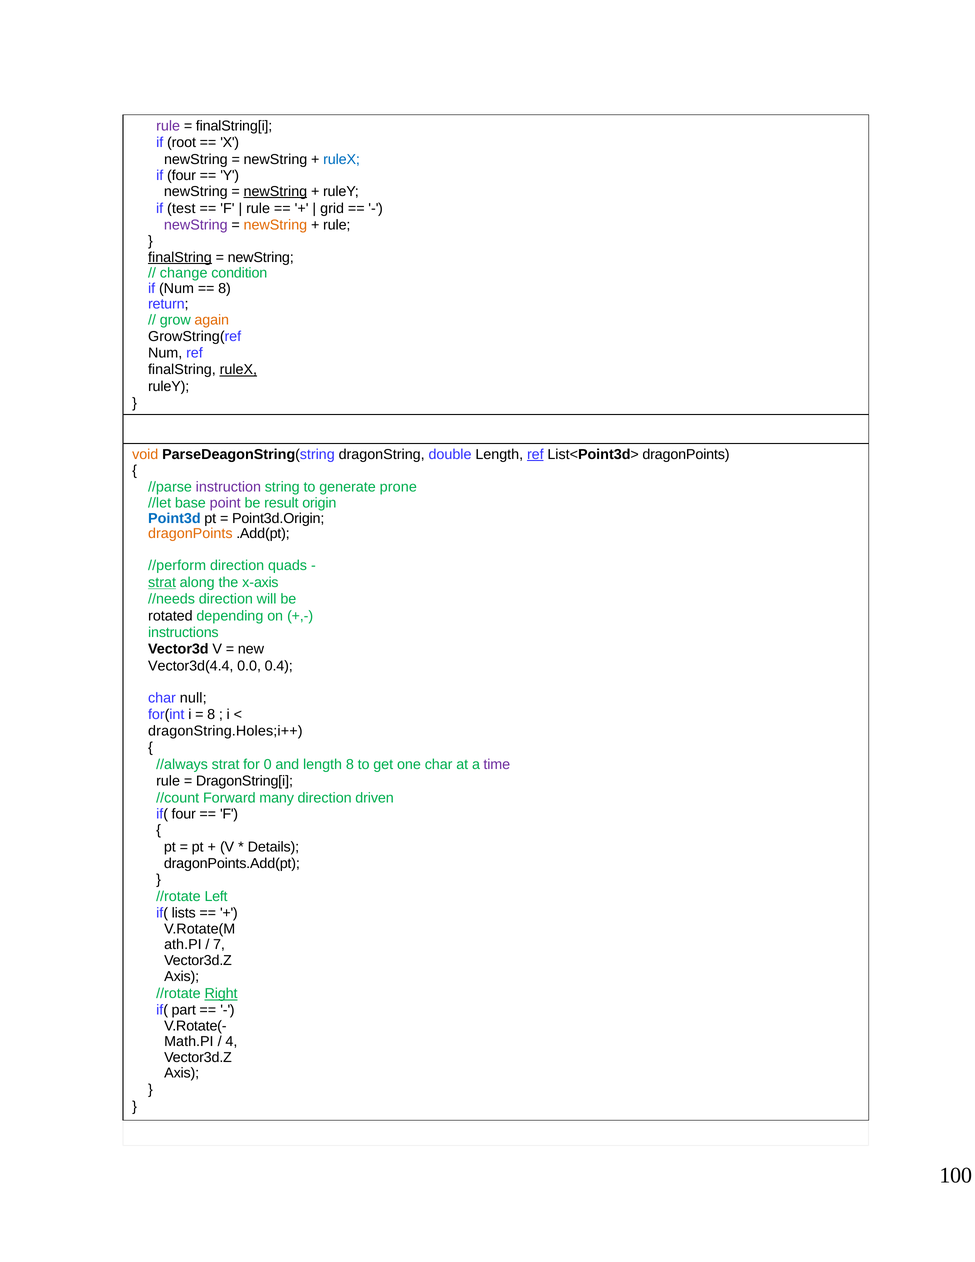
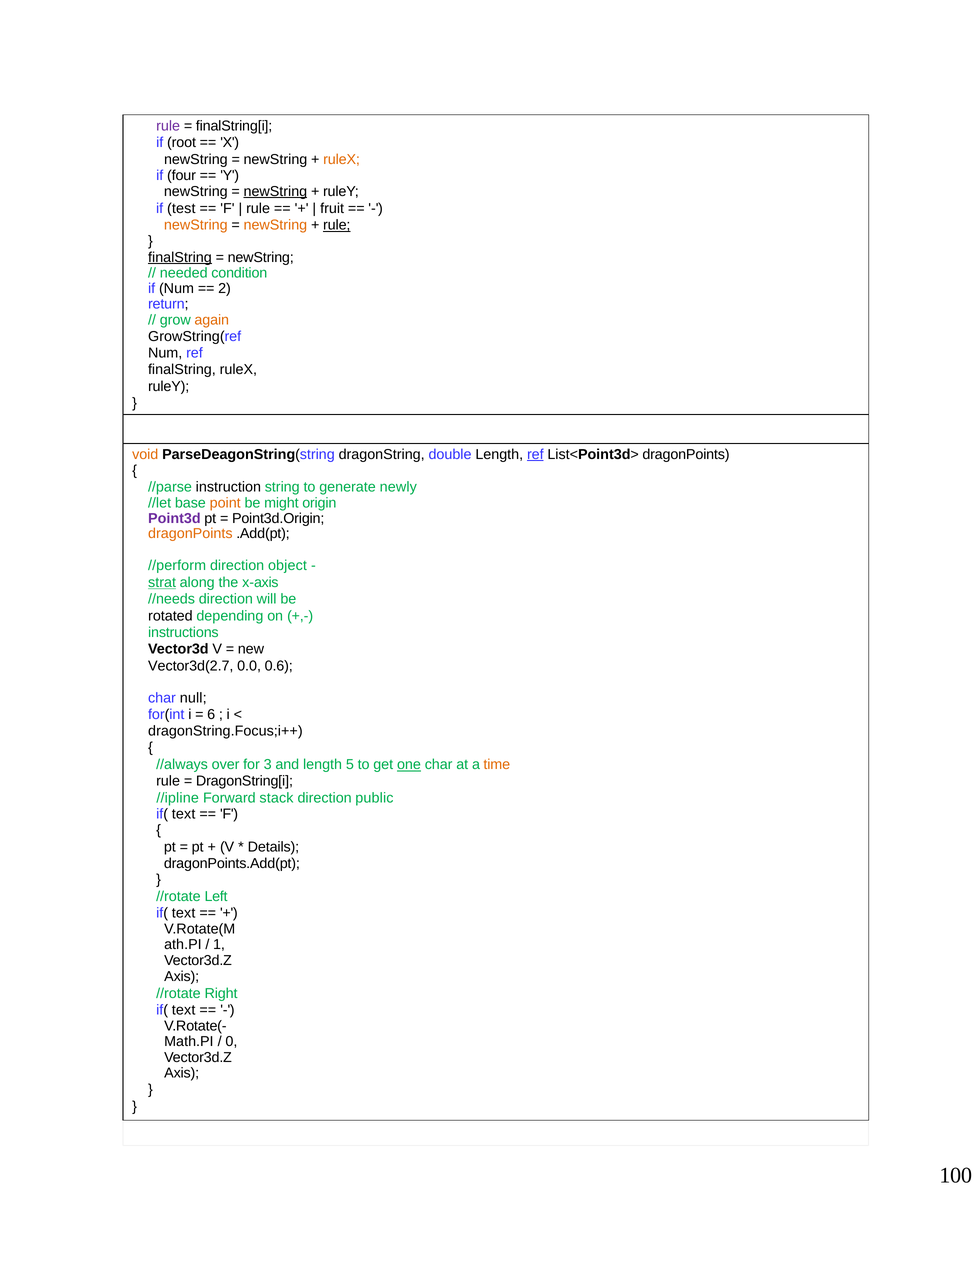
ruleX at (342, 159) colour: blue -> orange
grid: grid -> fruit
newString at (196, 225) colour: purple -> orange
rule at (337, 225) underline: none -> present
change: change -> needed
8 at (225, 288): 8 -> 2
ruleX at (238, 370) underline: present -> none
instruction colour: purple -> black
prone: prone -> newly
point colour: purple -> orange
result: result -> might
Point3d colour: blue -> purple
quads: quads -> object
Vector3d(4.4: Vector3d(4.4 -> Vector3d(2.7
0.4: 0.4 -> 0.6
8 at (211, 714): 8 -> 6
dragonString.Holes;i++: dragonString.Holes;i++ -> dragonString.Focus;i++
//always strat: strat -> over
0: 0 -> 3
length 8: 8 -> 5
one underline: none -> present
time colour: purple -> orange
//count: //count -> //ipline
many: many -> stack
driven: driven -> public
four at (184, 814): four -> text
lists at (184, 913): lists -> text
7: 7 -> 1
Right underline: present -> none
part at (184, 1010): part -> text
4: 4 -> 0
